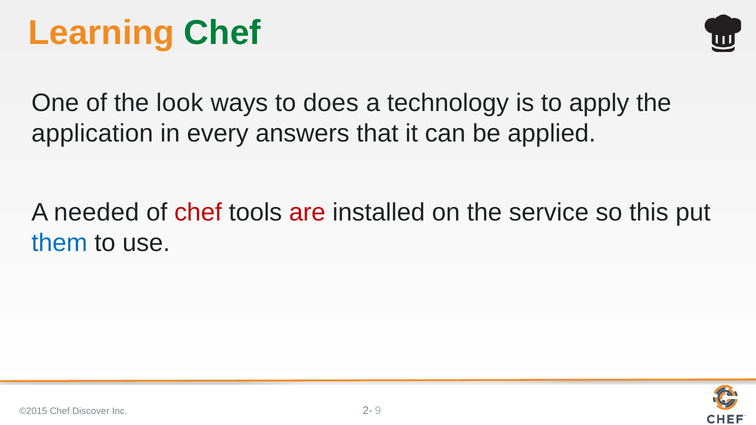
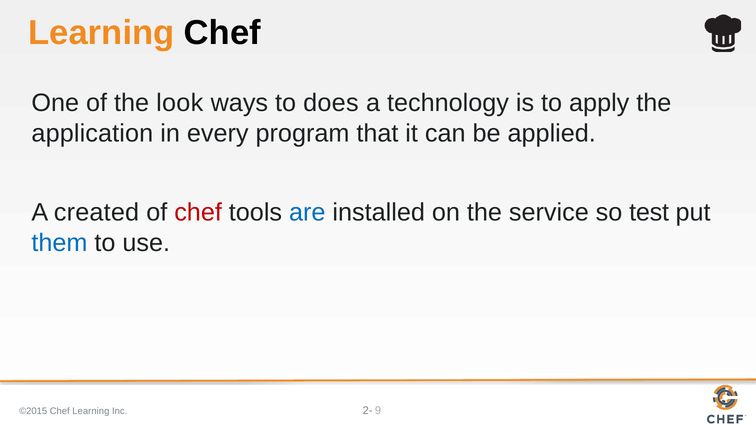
Chef at (222, 33) colour: green -> black
answers: answers -> program
needed: needed -> created
are colour: red -> blue
this: this -> test
Chef Discover: Discover -> Learning
